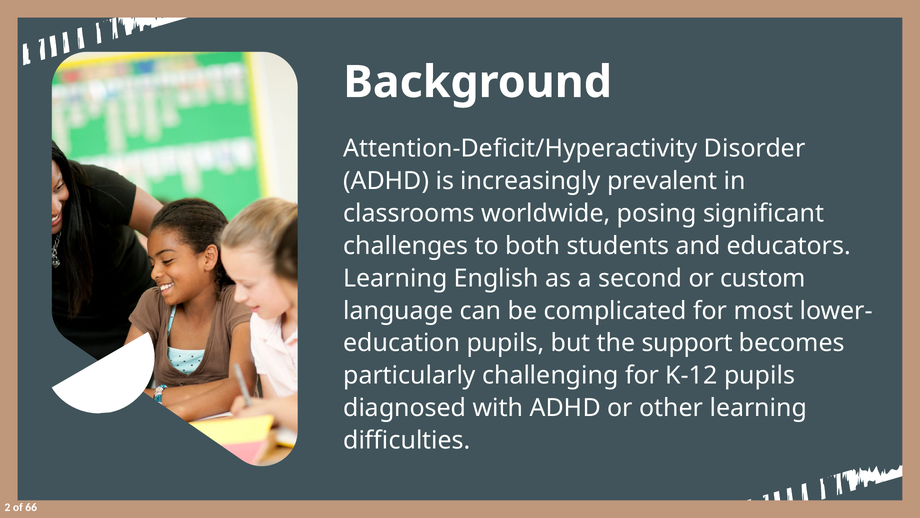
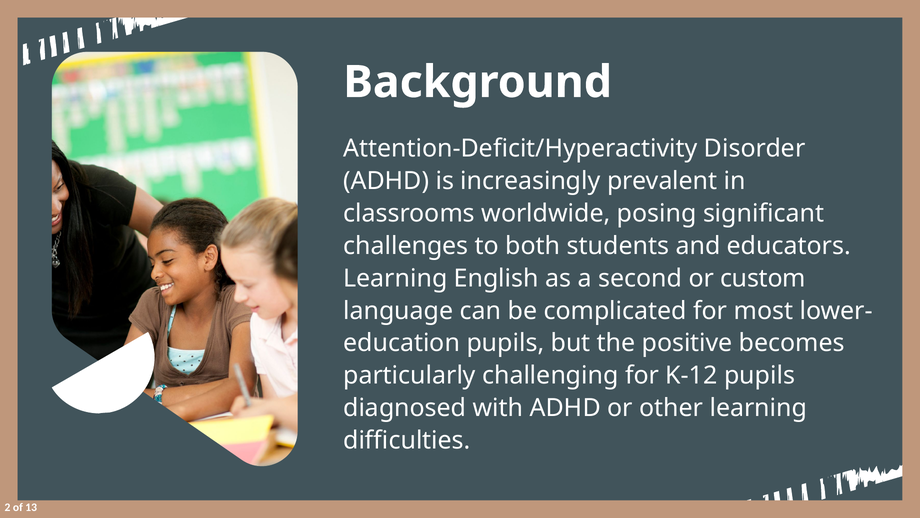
support: support -> positive
66: 66 -> 13
